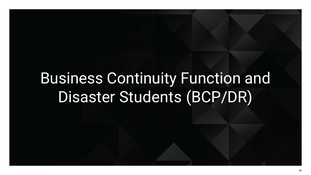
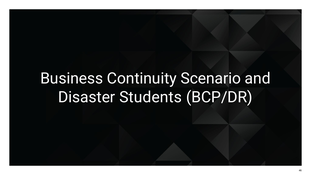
Function: Function -> Scenario
